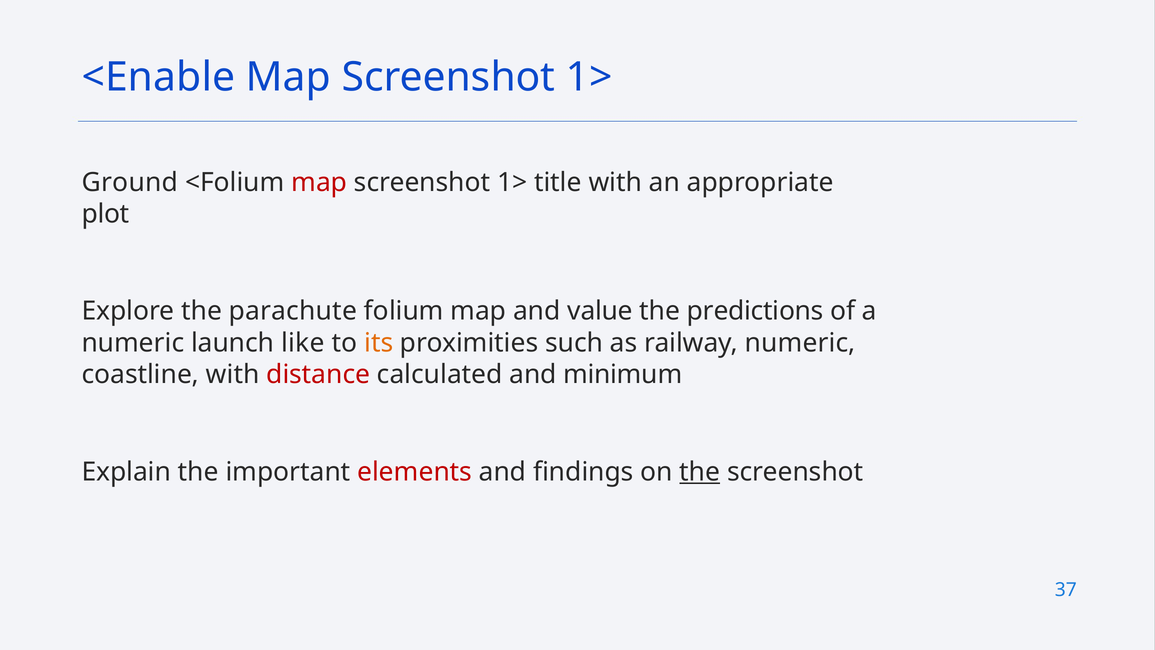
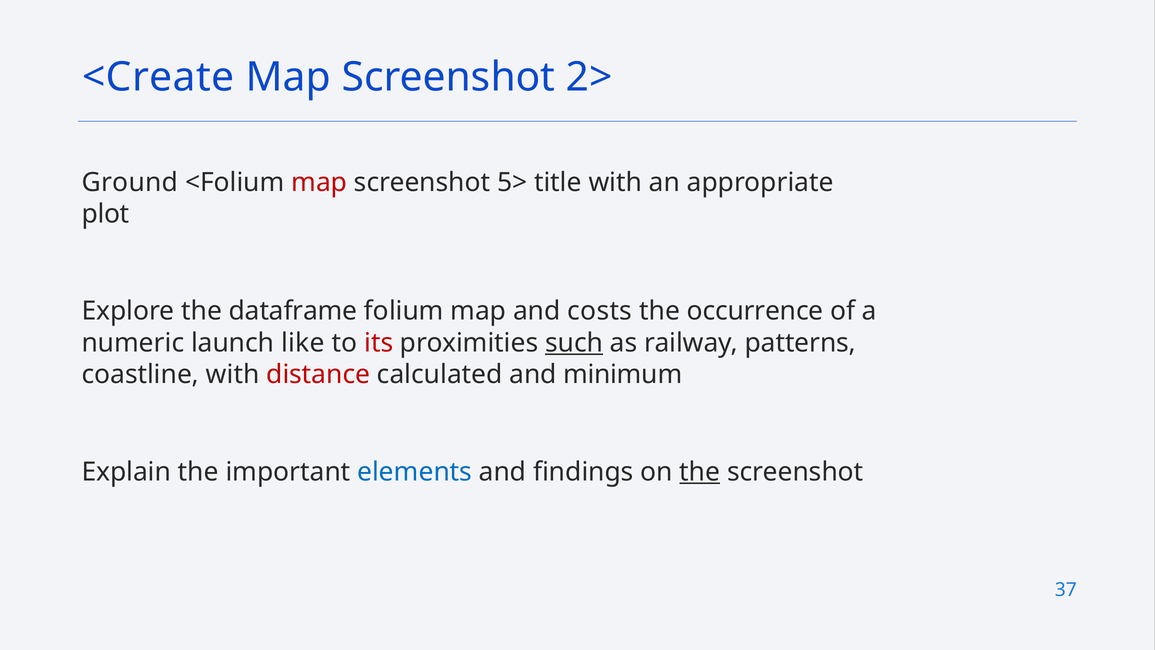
<Enable: <Enable -> <Create
1> at (589, 77): 1> -> 2>
1> at (512, 182): 1> -> 5>
parachute: parachute -> dataframe
value: value -> costs
predictions: predictions -> occurrence
its colour: orange -> red
such underline: none -> present
railway numeric: numeric -> patterns
elements colour: red -> blue
